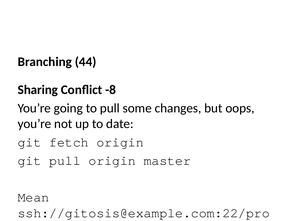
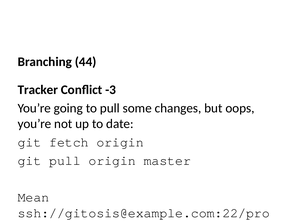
Sharing: Sharing -> Tracker
-8: -8 -> -3
